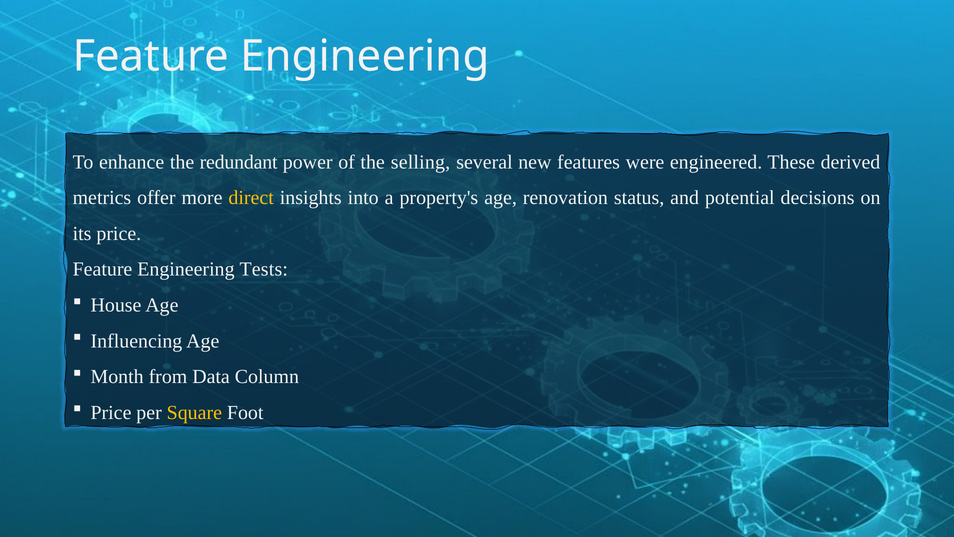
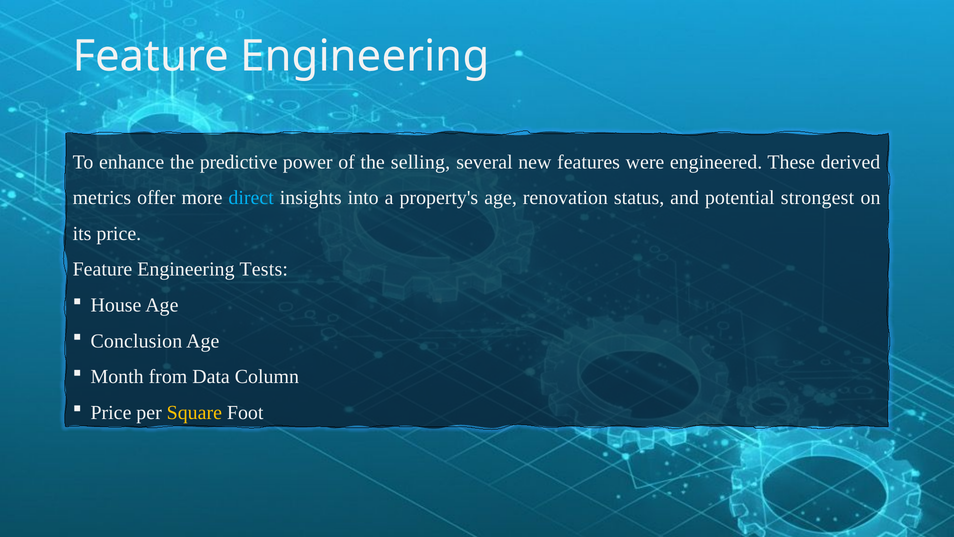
redundant: redundant -> predictive
direct colour: yellow -> light blue
decisions: decisions -> strongest
Influencing: Influencing -> Conclusion
